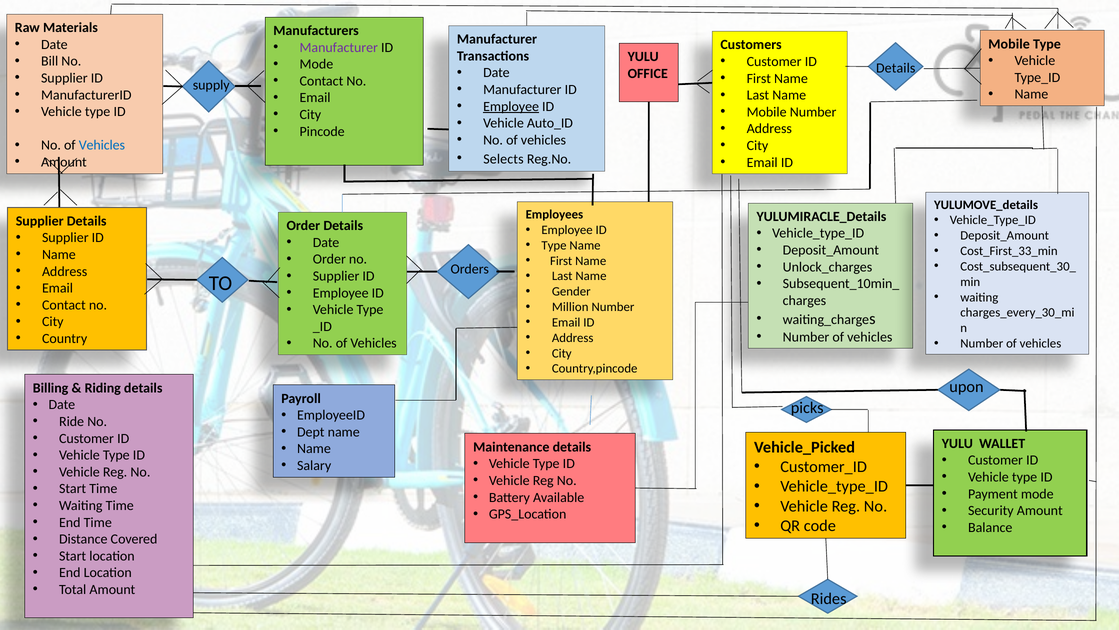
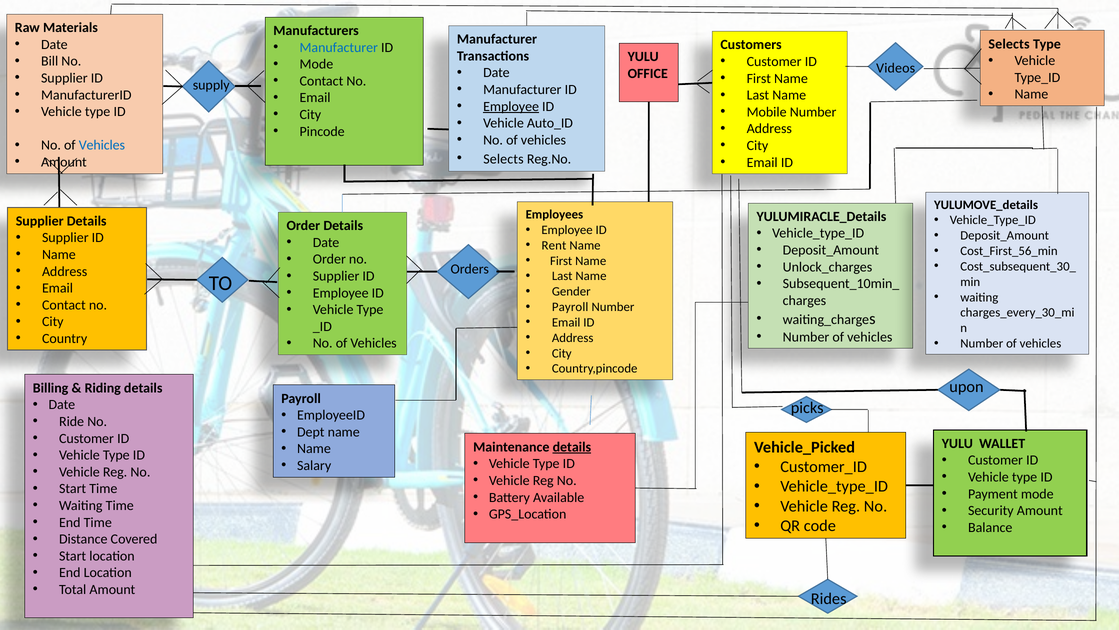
Mobile at (1009, 44): Mobile -> Selects
Manufacturer at (339, 47) colour: purple -> blue
Details at (896, 68): Details -> Videos
Type at (554, 245): Type -> Rent
Cost_First_33_min: Cost_First_33_min -> Cost_First_56_min
Million at (570, 307): Million -> Payroll
details at (572, 447) underline: none -> present
